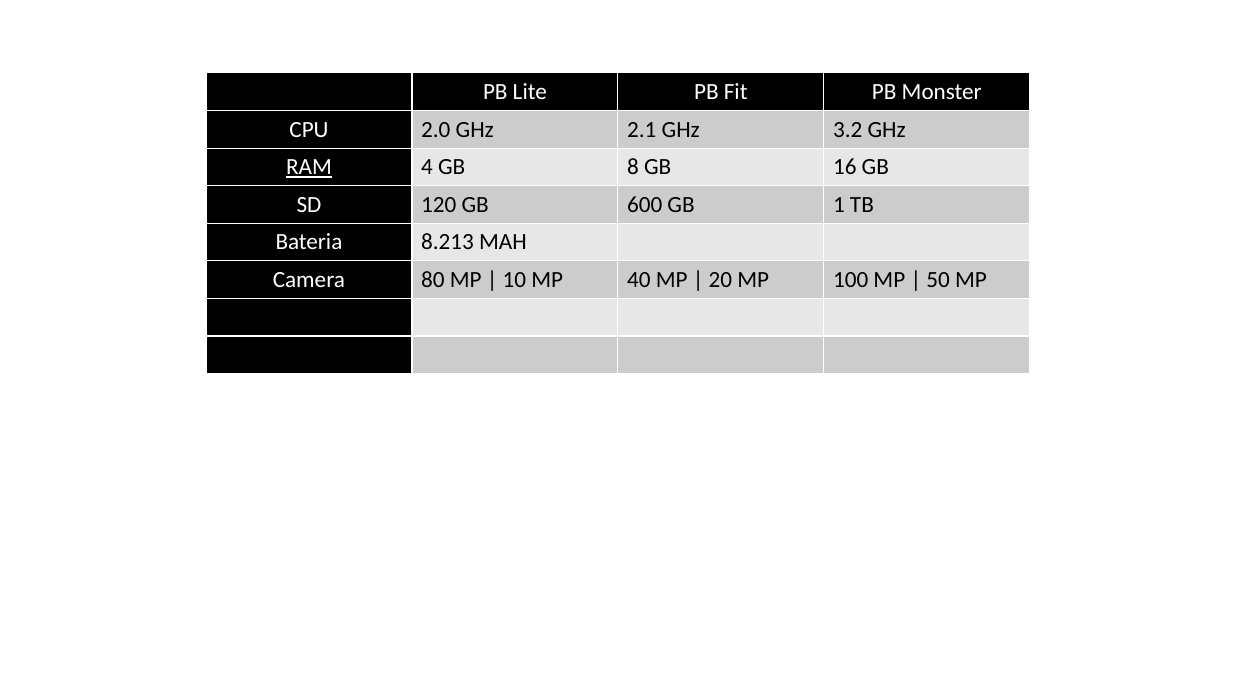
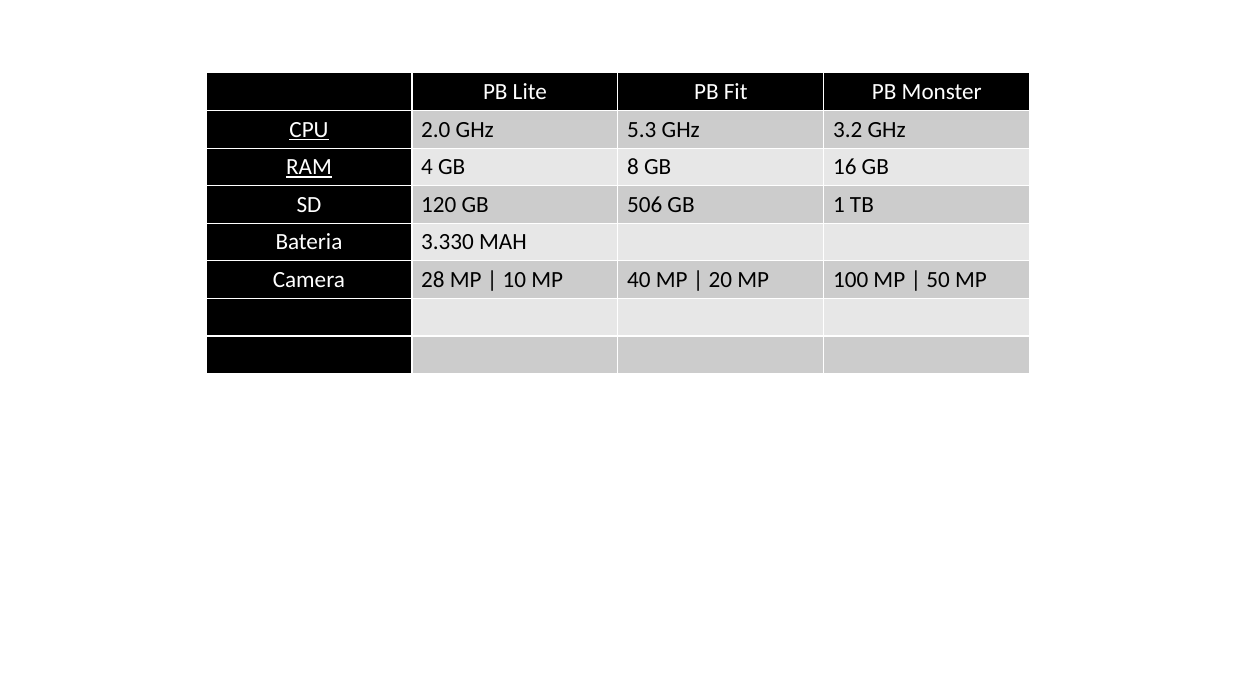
CPU underline: none -> present
2.1: 2.1 -> 5.3
600: 600 -> 506
8.213: 8.213 -> 3.330
80: 80 -> 28
